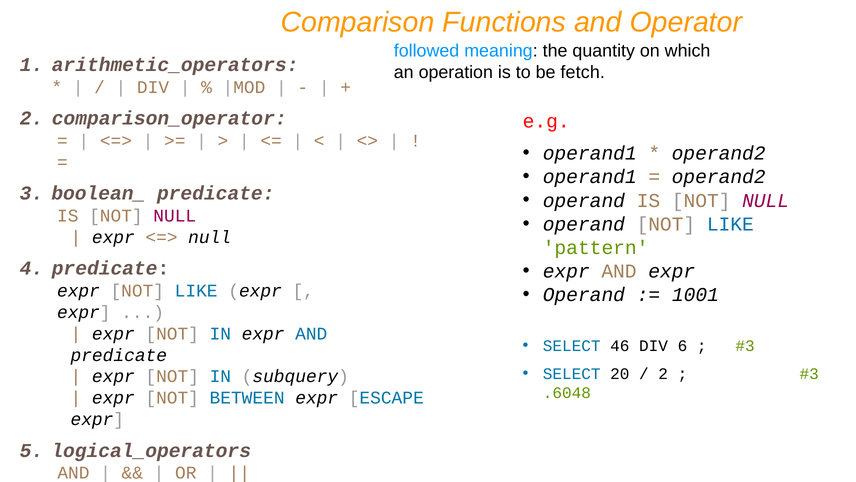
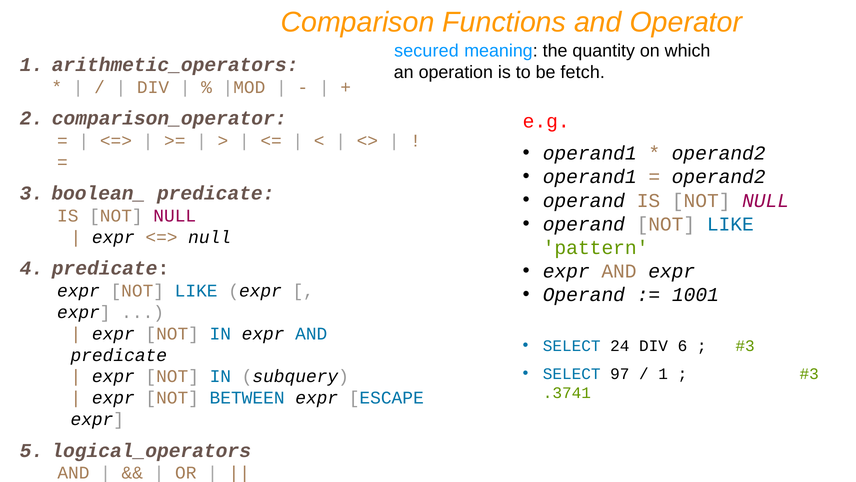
followed: followed -> secured
46: 46 -> 24
20: 20 -> 97
2 at (663, 373): 2 -> 1
.6048: .6048 -> .3741
